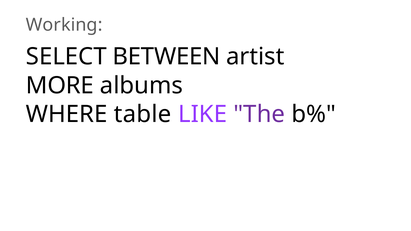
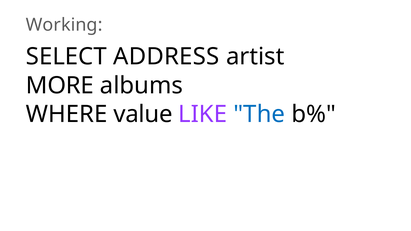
BETWEEN: BETWEEN -> ADDRESS
table: table -> value
The colour: purple -> blue
